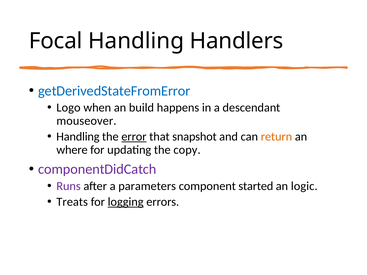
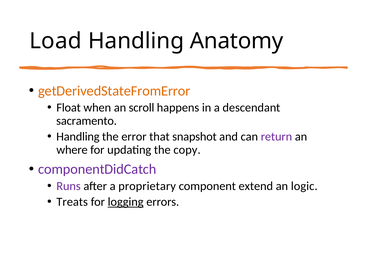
Focal: Focal -> Load
Handlers: Handlers -> Anatomy
getDerivedStateFromError colour: blue -> orange
Logo: Logo -> Float
build: build -> scroll
mouseover: mouseover -> sacramento
error underline: present -> none
return colour: orange -> purple
parameters: parameters -> proprietary
started: started -> extend
